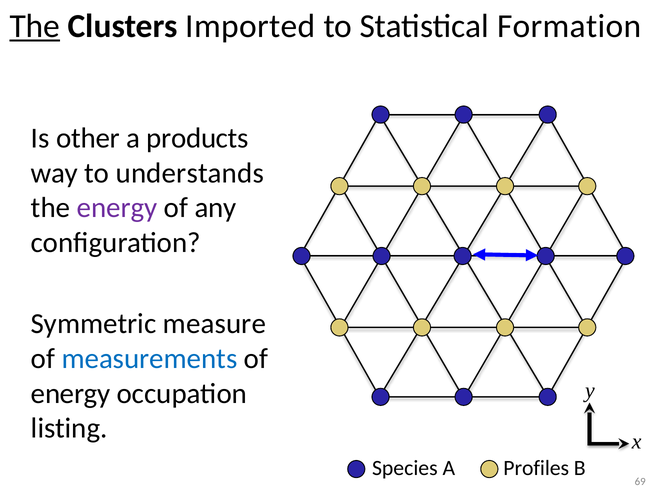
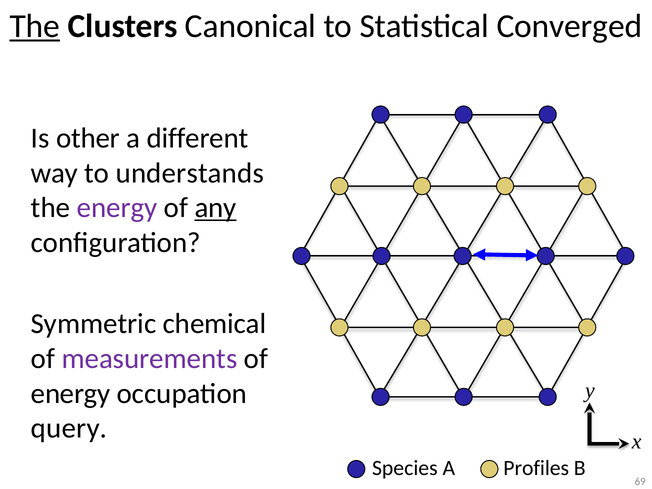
Imported: Imported -> Canonical
Formation: Formation -> Converged
products: products -> different
any underline: none -> present
measure: measure -> chemical
measurements colour: blue -> purple
listing: listing -> query
